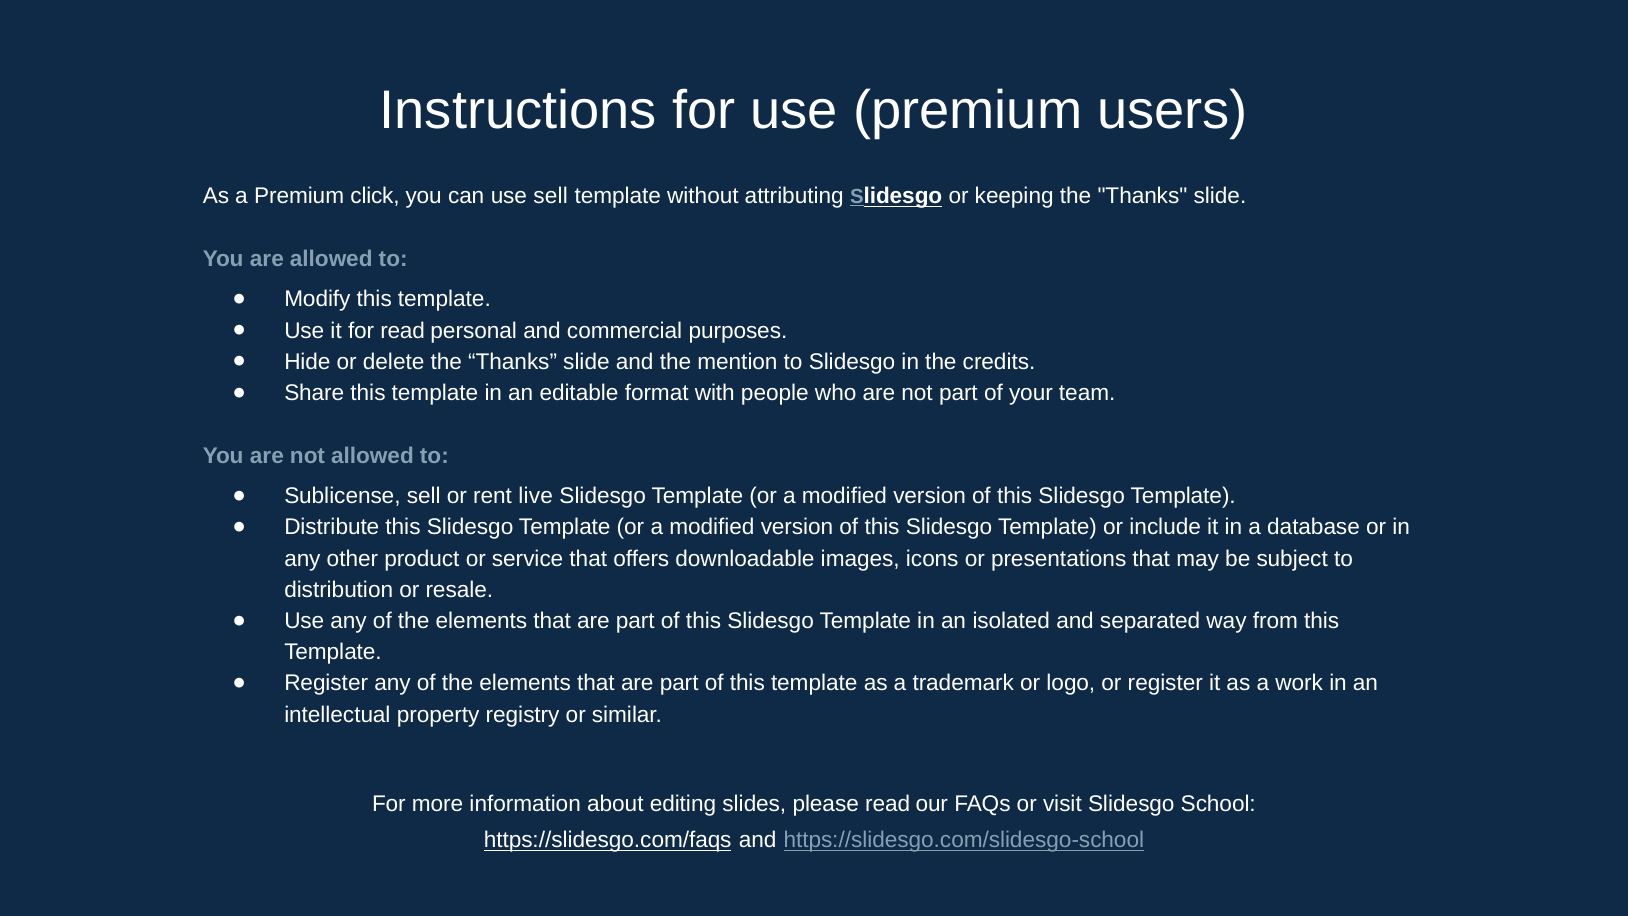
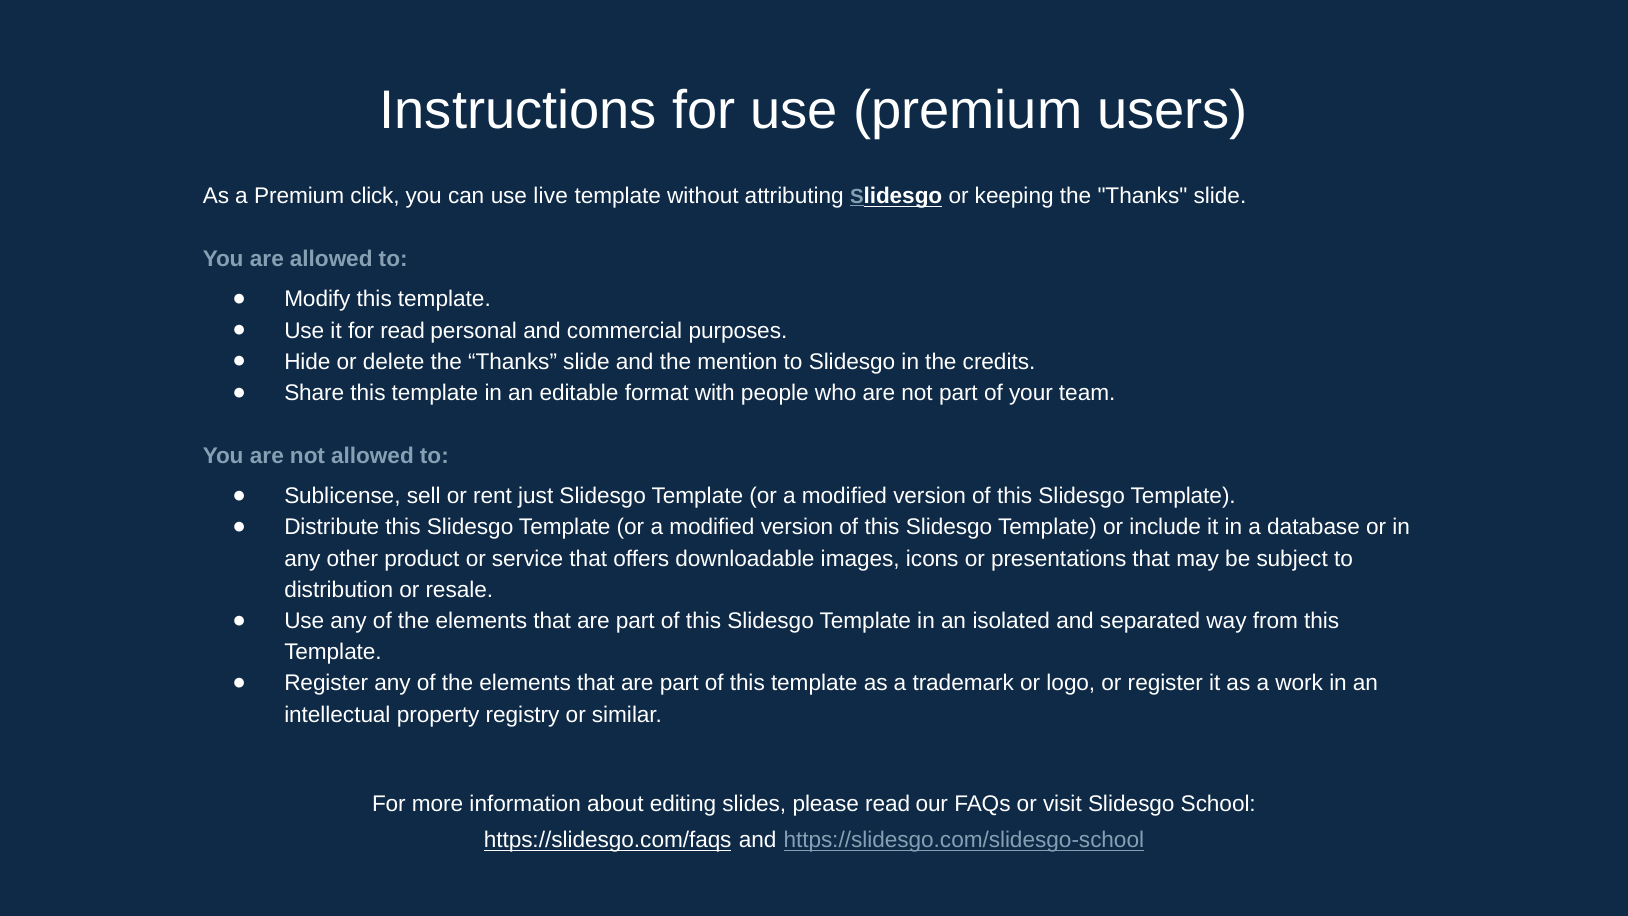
use sell: sell -> live
live: live -> just
